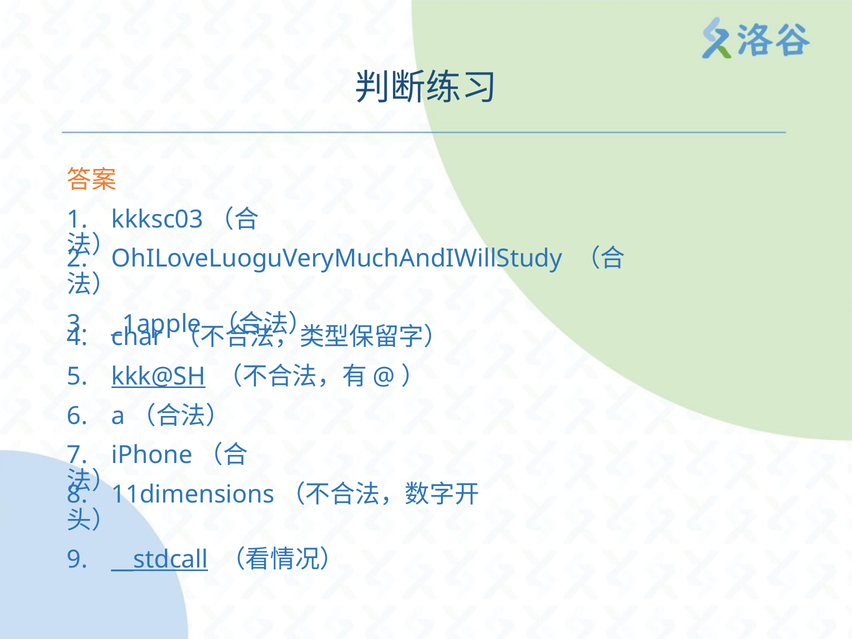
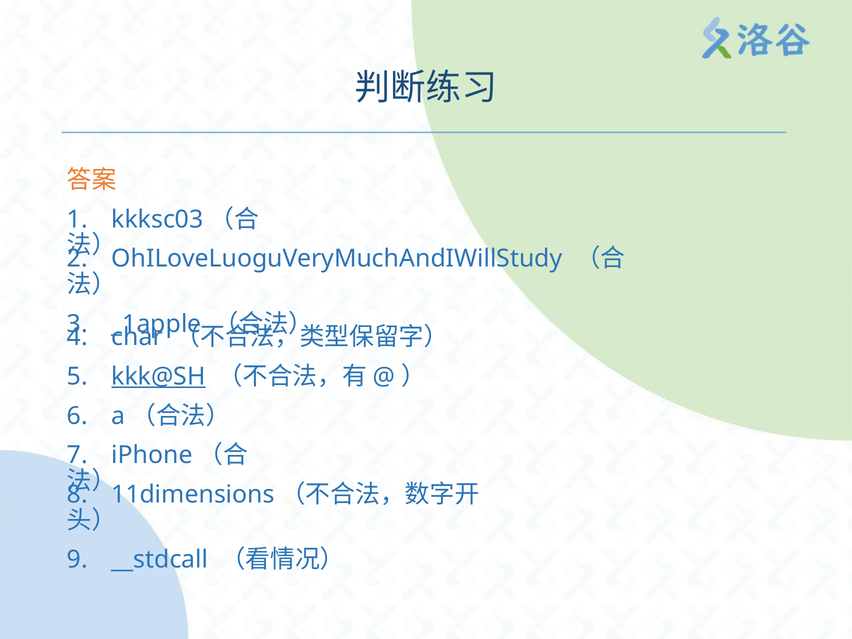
__stdcall underline: present -> none
